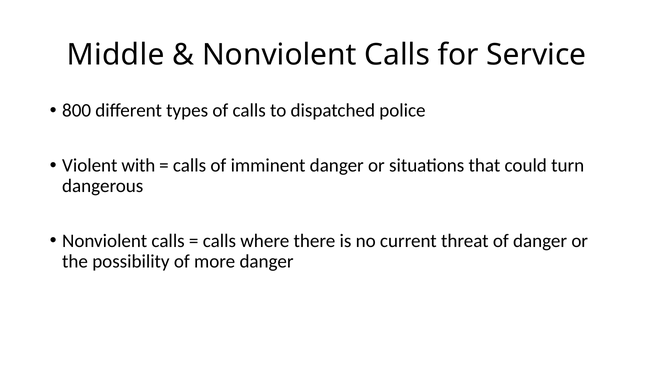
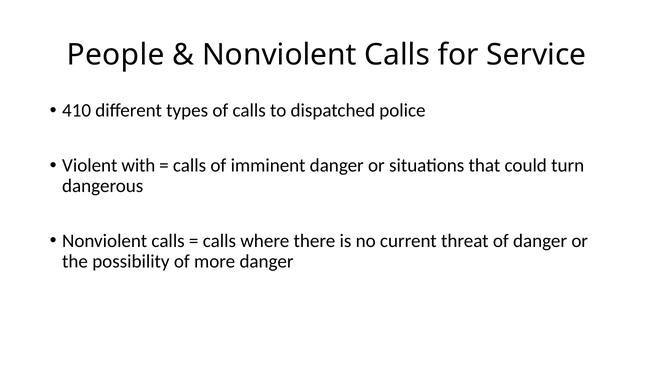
Middle: Middle -> People
800: 800 -> 410
